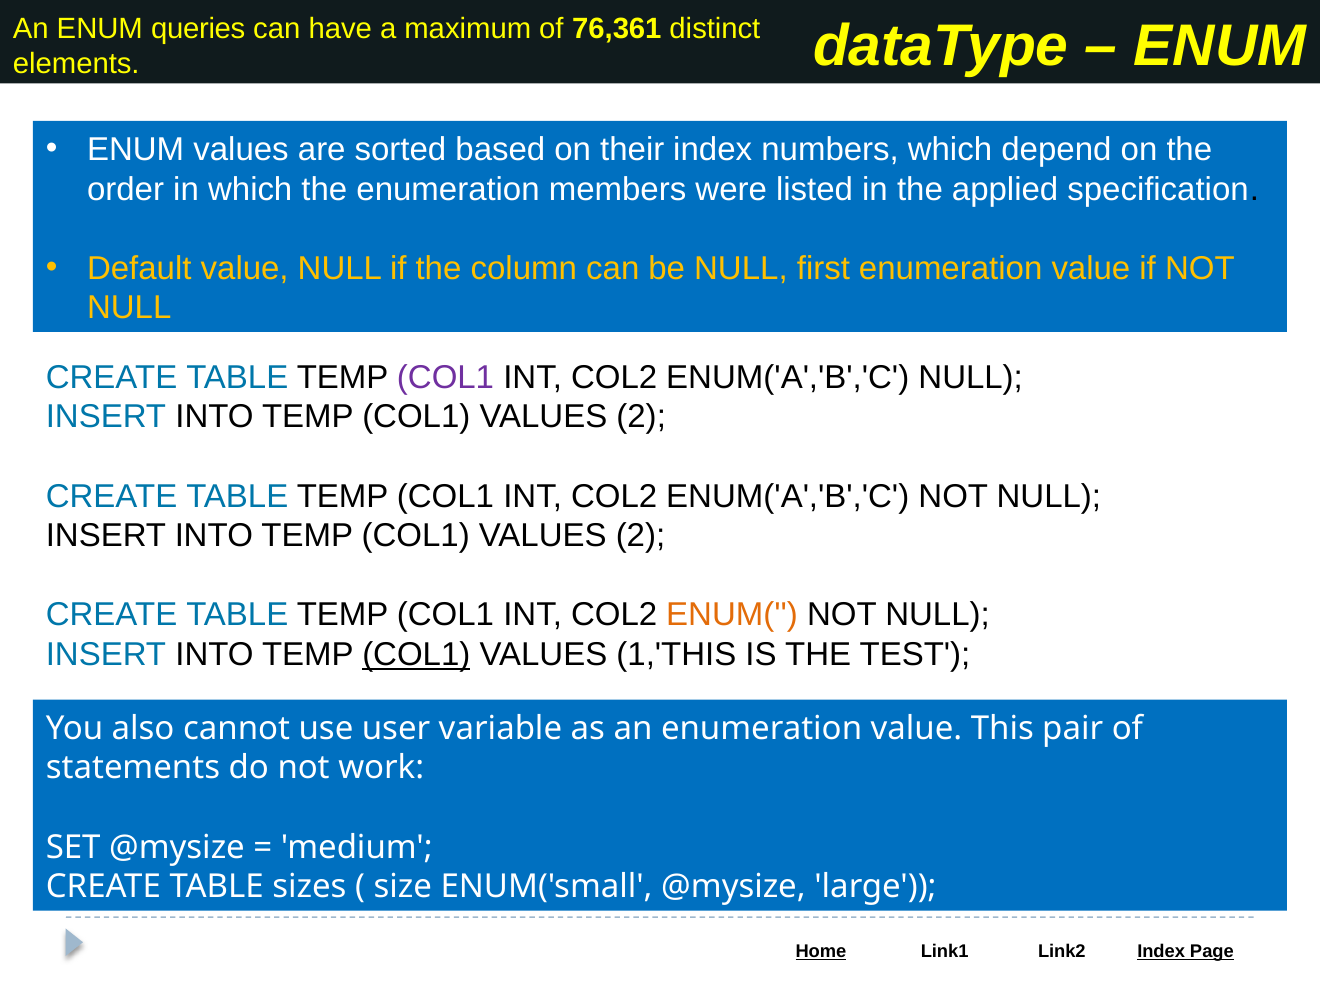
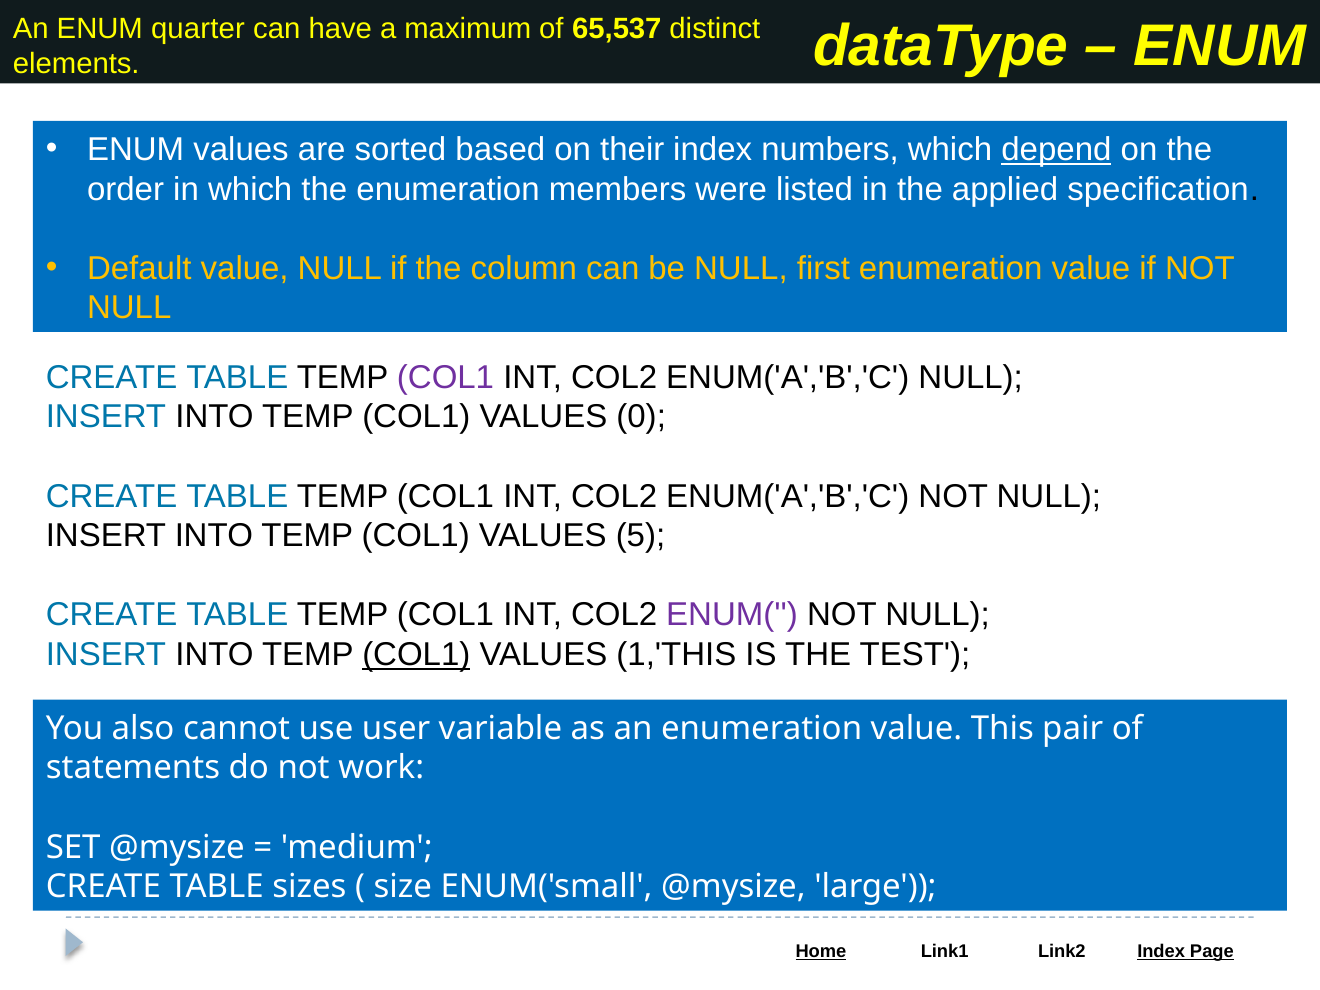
queries: queries -> quarter
76,361: 76,361 -> 65,537
depend underline: none -> present
2 at (641, 417): 2 -> 0
2 at (640, 536): 2 -> 5
ENUM( colour: orange -> purple
